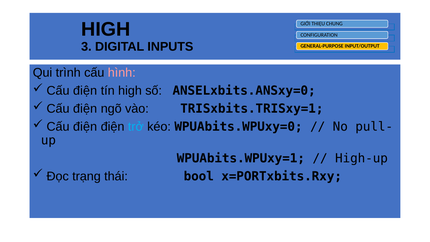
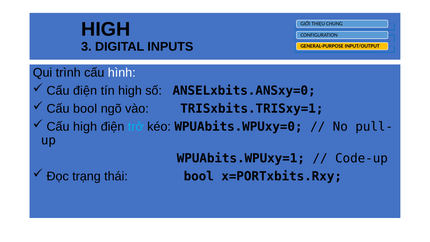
hình colour: pink -> white
điện at (85, 109): điện -> bool
điện at (85, 127): điện -> high
High-up: High-up -> Code-up
